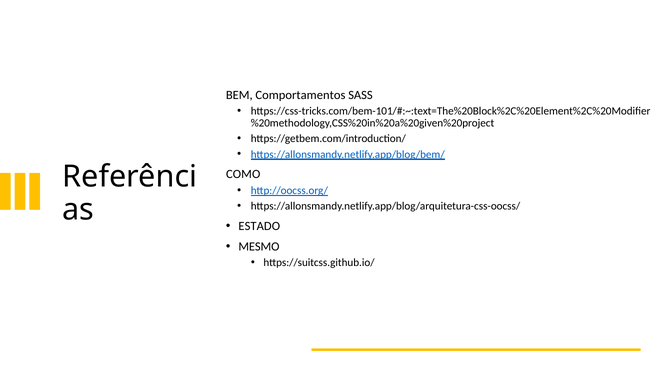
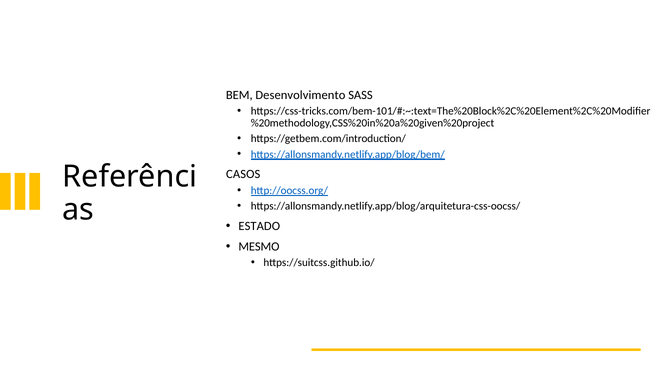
Comportamentos: Comportamentos -> Desenvolvimento
COMO: COMO -> CASOS
